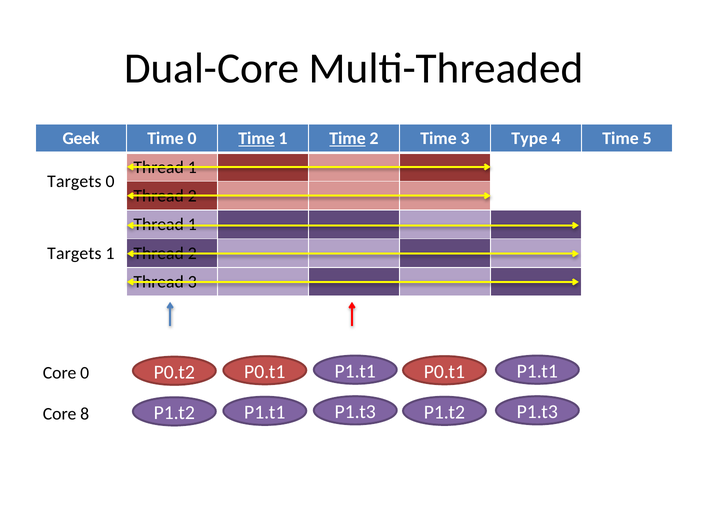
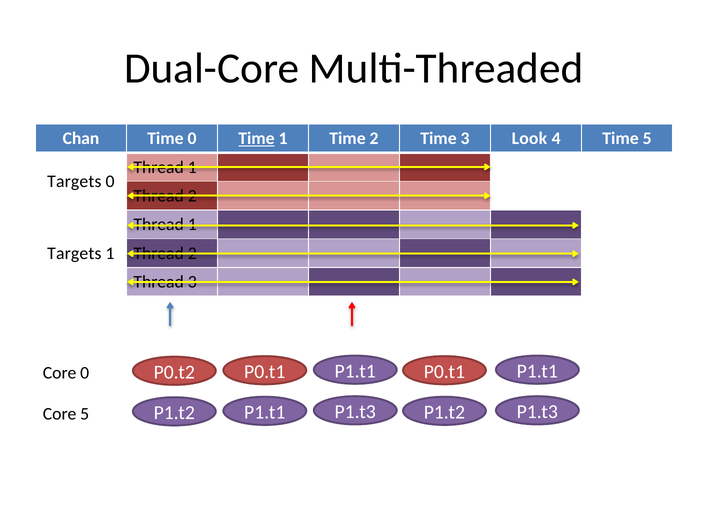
Geek: Geek -> Chan
Time at (347, 138) underline: present -> none
Type: Type -> Look
Core 8: 8 -> 5
